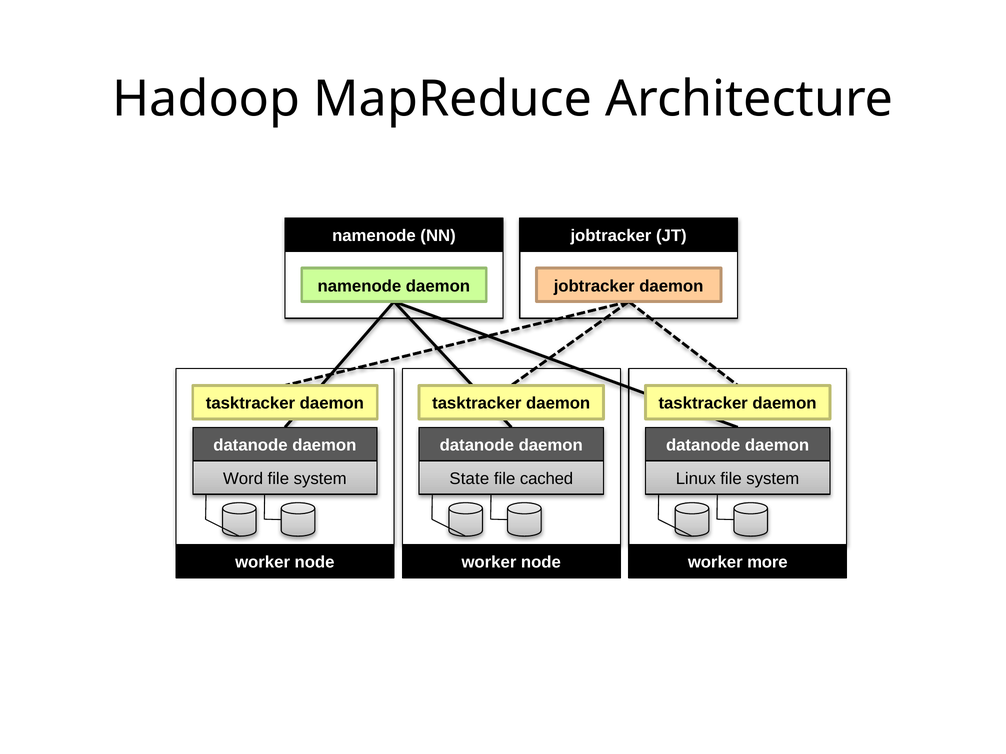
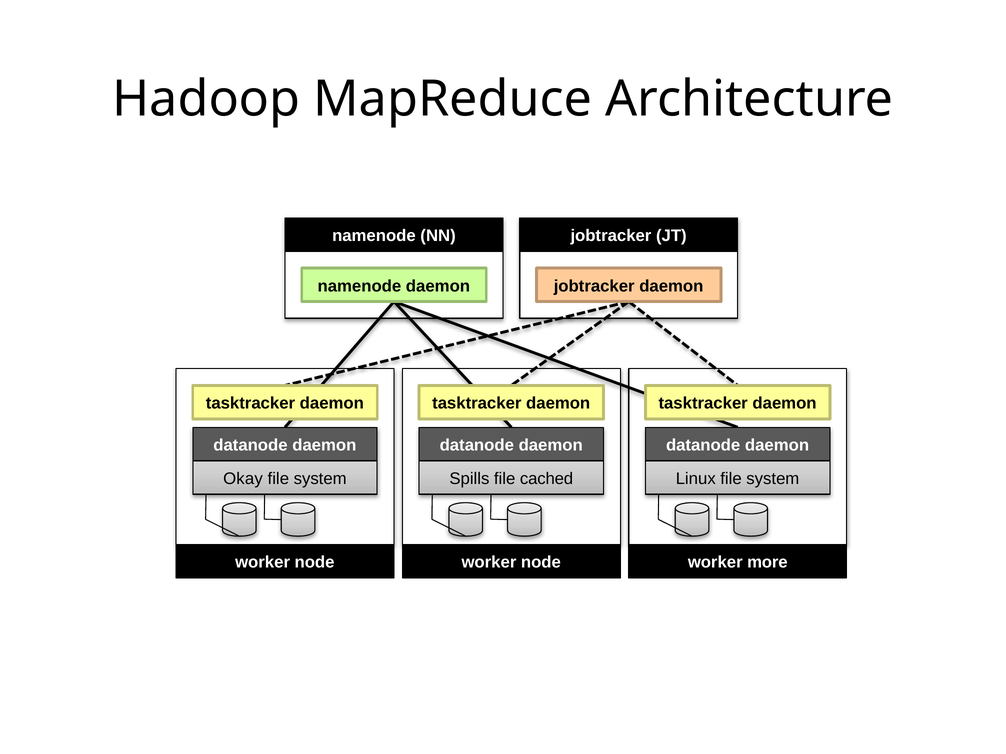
Word: Word -> Okay
State: State -> Spills
